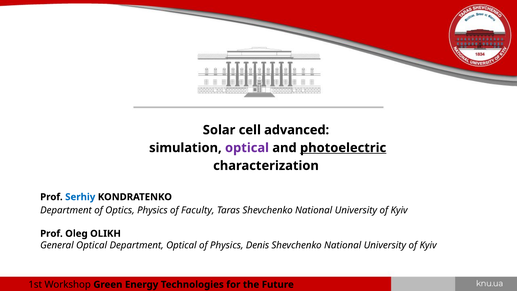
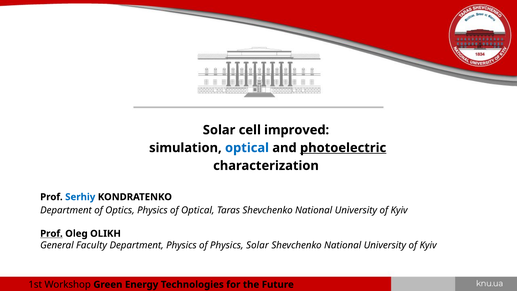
advanced: advanced -> improved
optical at (247, 148) colour: purple -> blue
of Faculty: Faculty -> Optical
Prof at (51, 233) underline: none -> present
General Optical: Optical -> Faculty
Department Optical: Optical -> Physics
Physics Denis: Denis -> Solar
